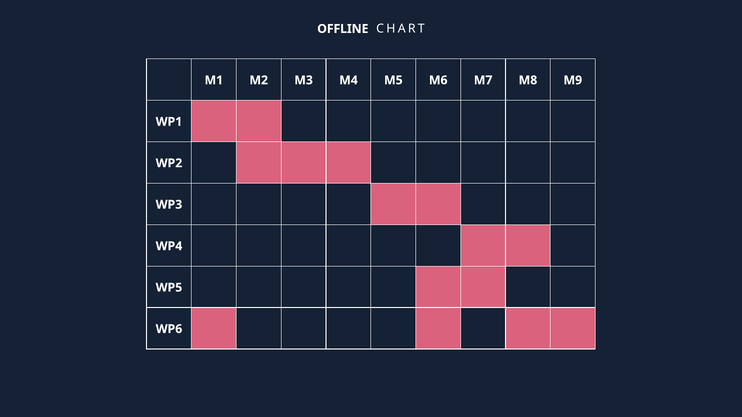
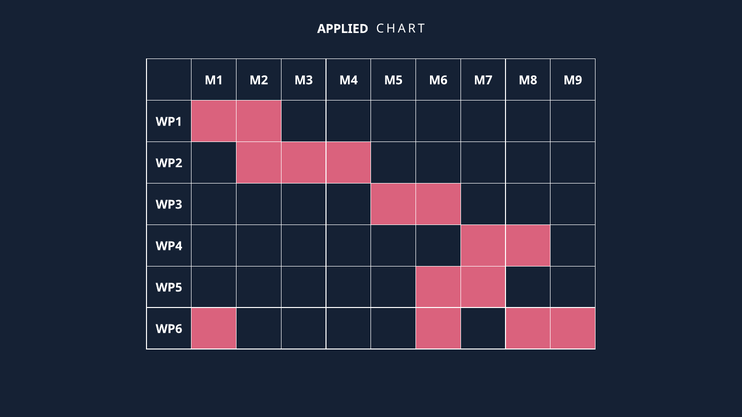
OFFLINE: OFFLINE -> APPLIED
